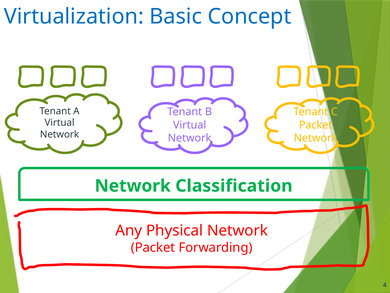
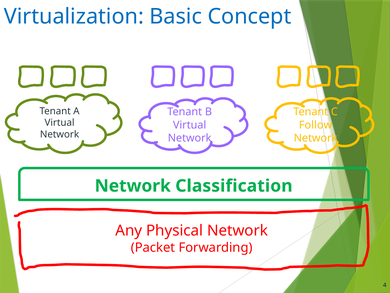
Packet at (316, 125): Packet -> Follow
